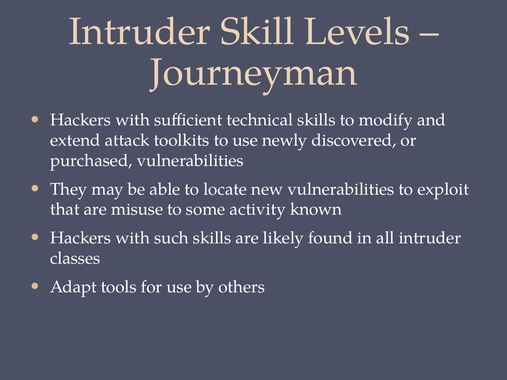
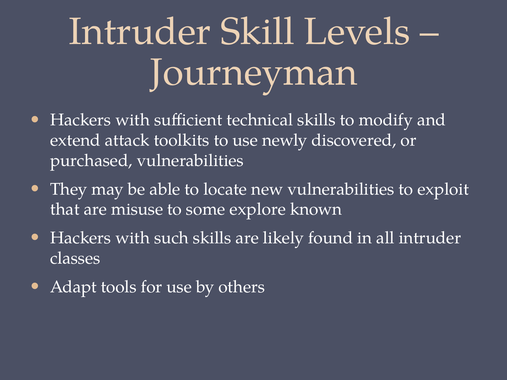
activity: activity -> explore
